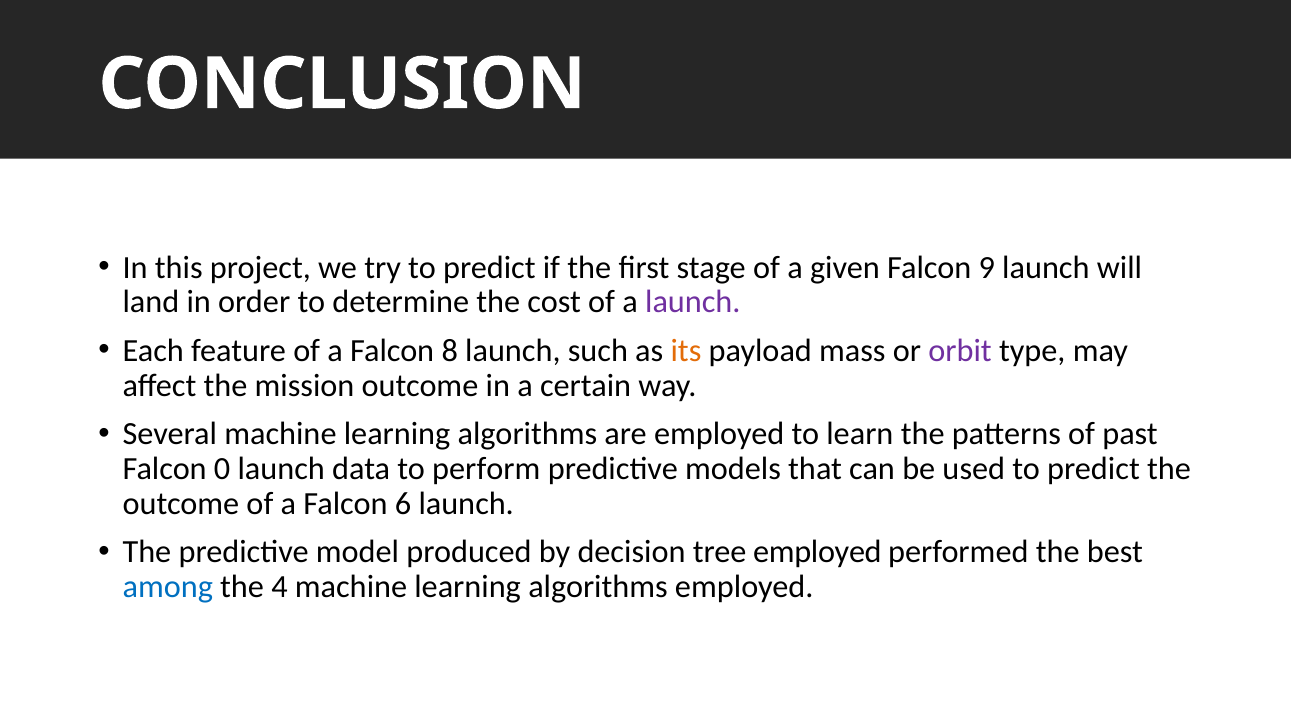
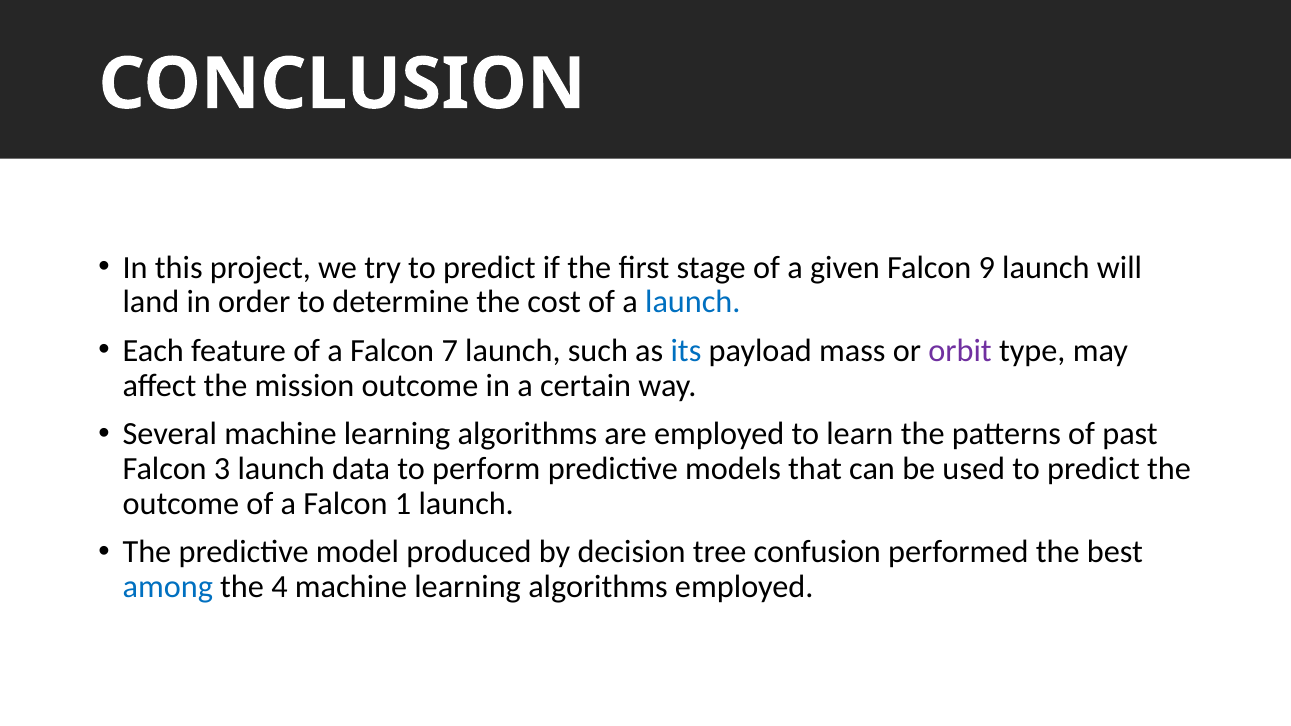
launch at (693, 302) colour: purple -> blue
8: 8 -> 7
its colour: orange -> blue
0: 0 -> 3
6: 6 -> 1
tree employed: employed -> confusion
